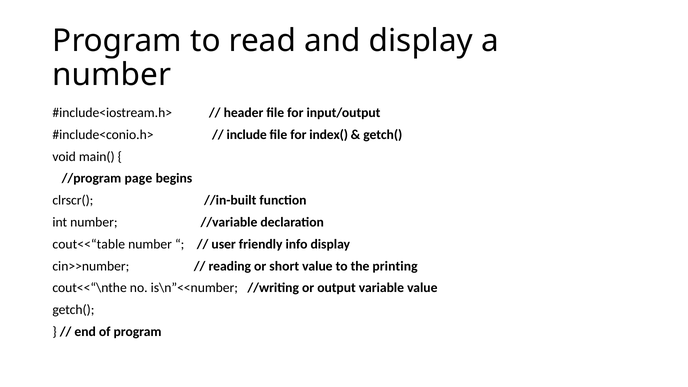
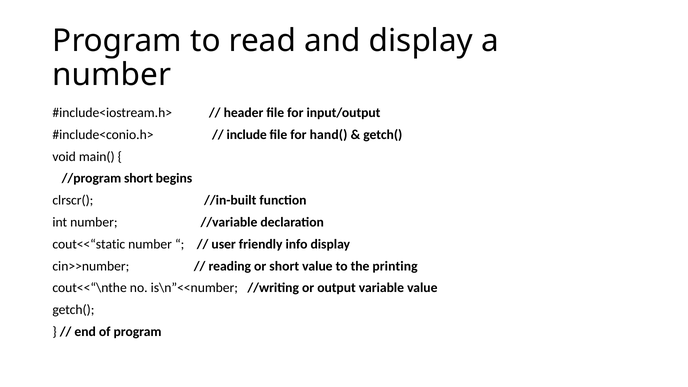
index(: index( -> hand(
//program page: page -> short
cout<<“table: cout<<“table -> cout<<“static
